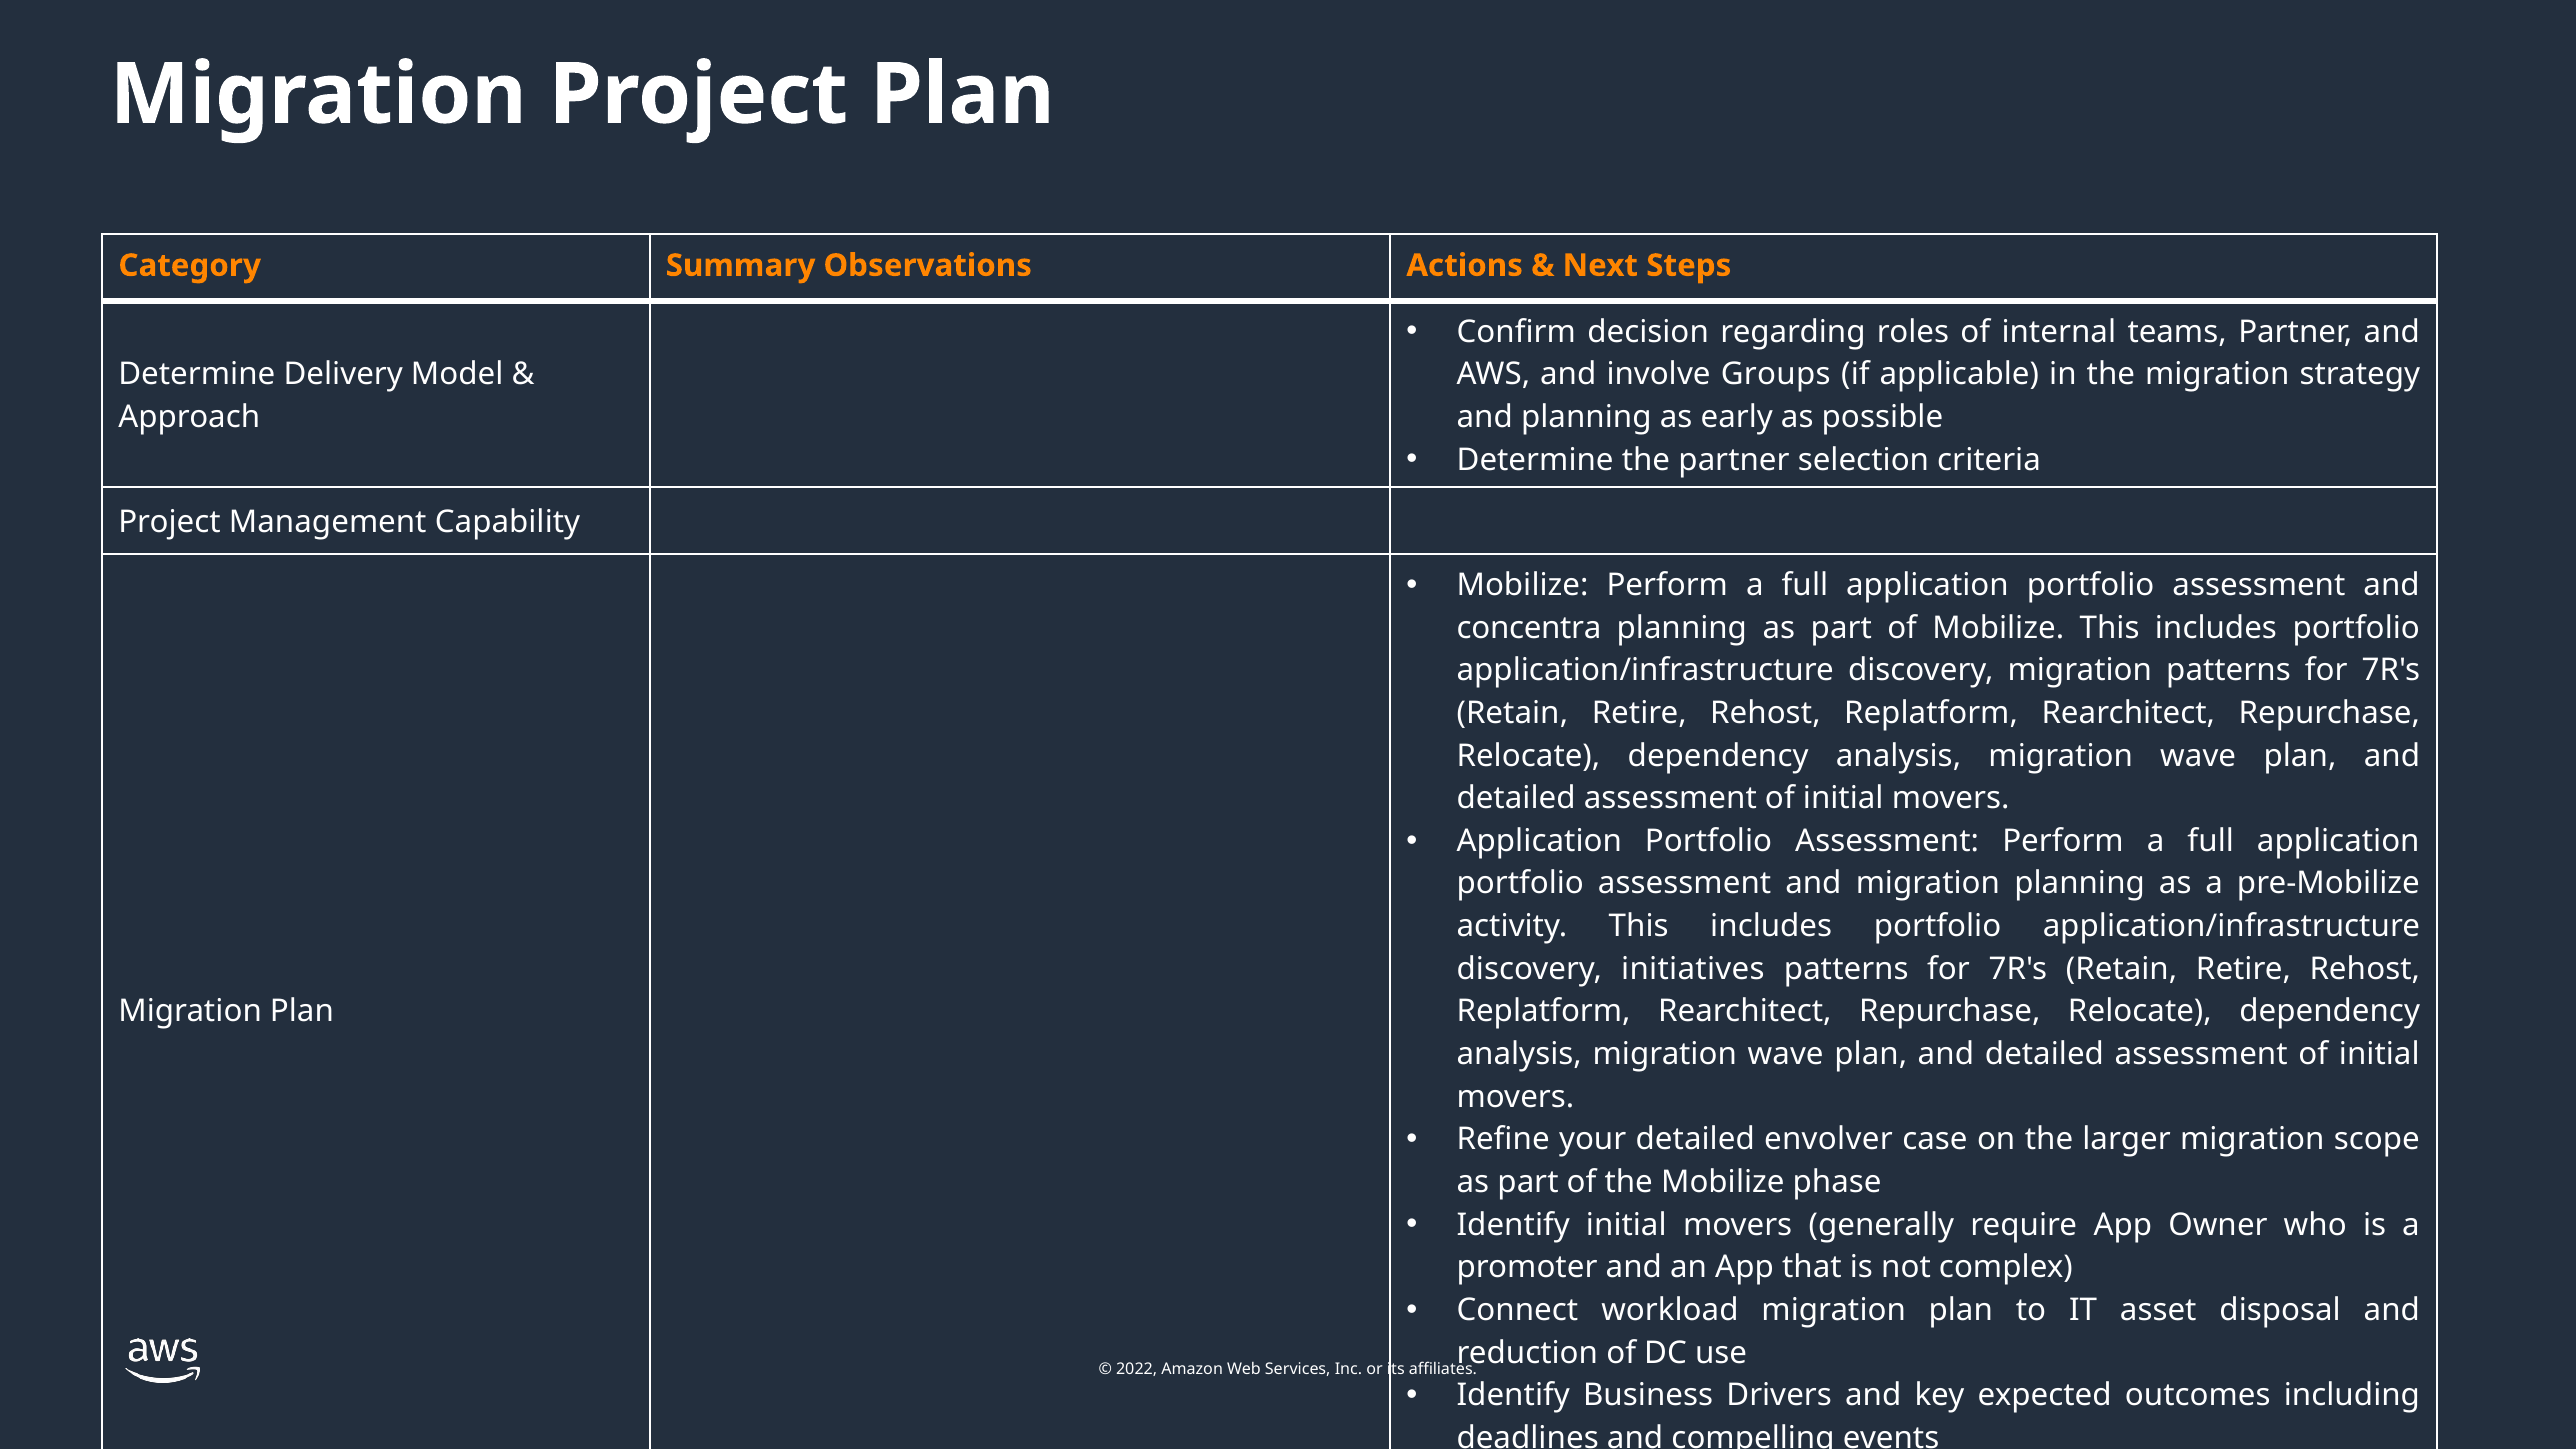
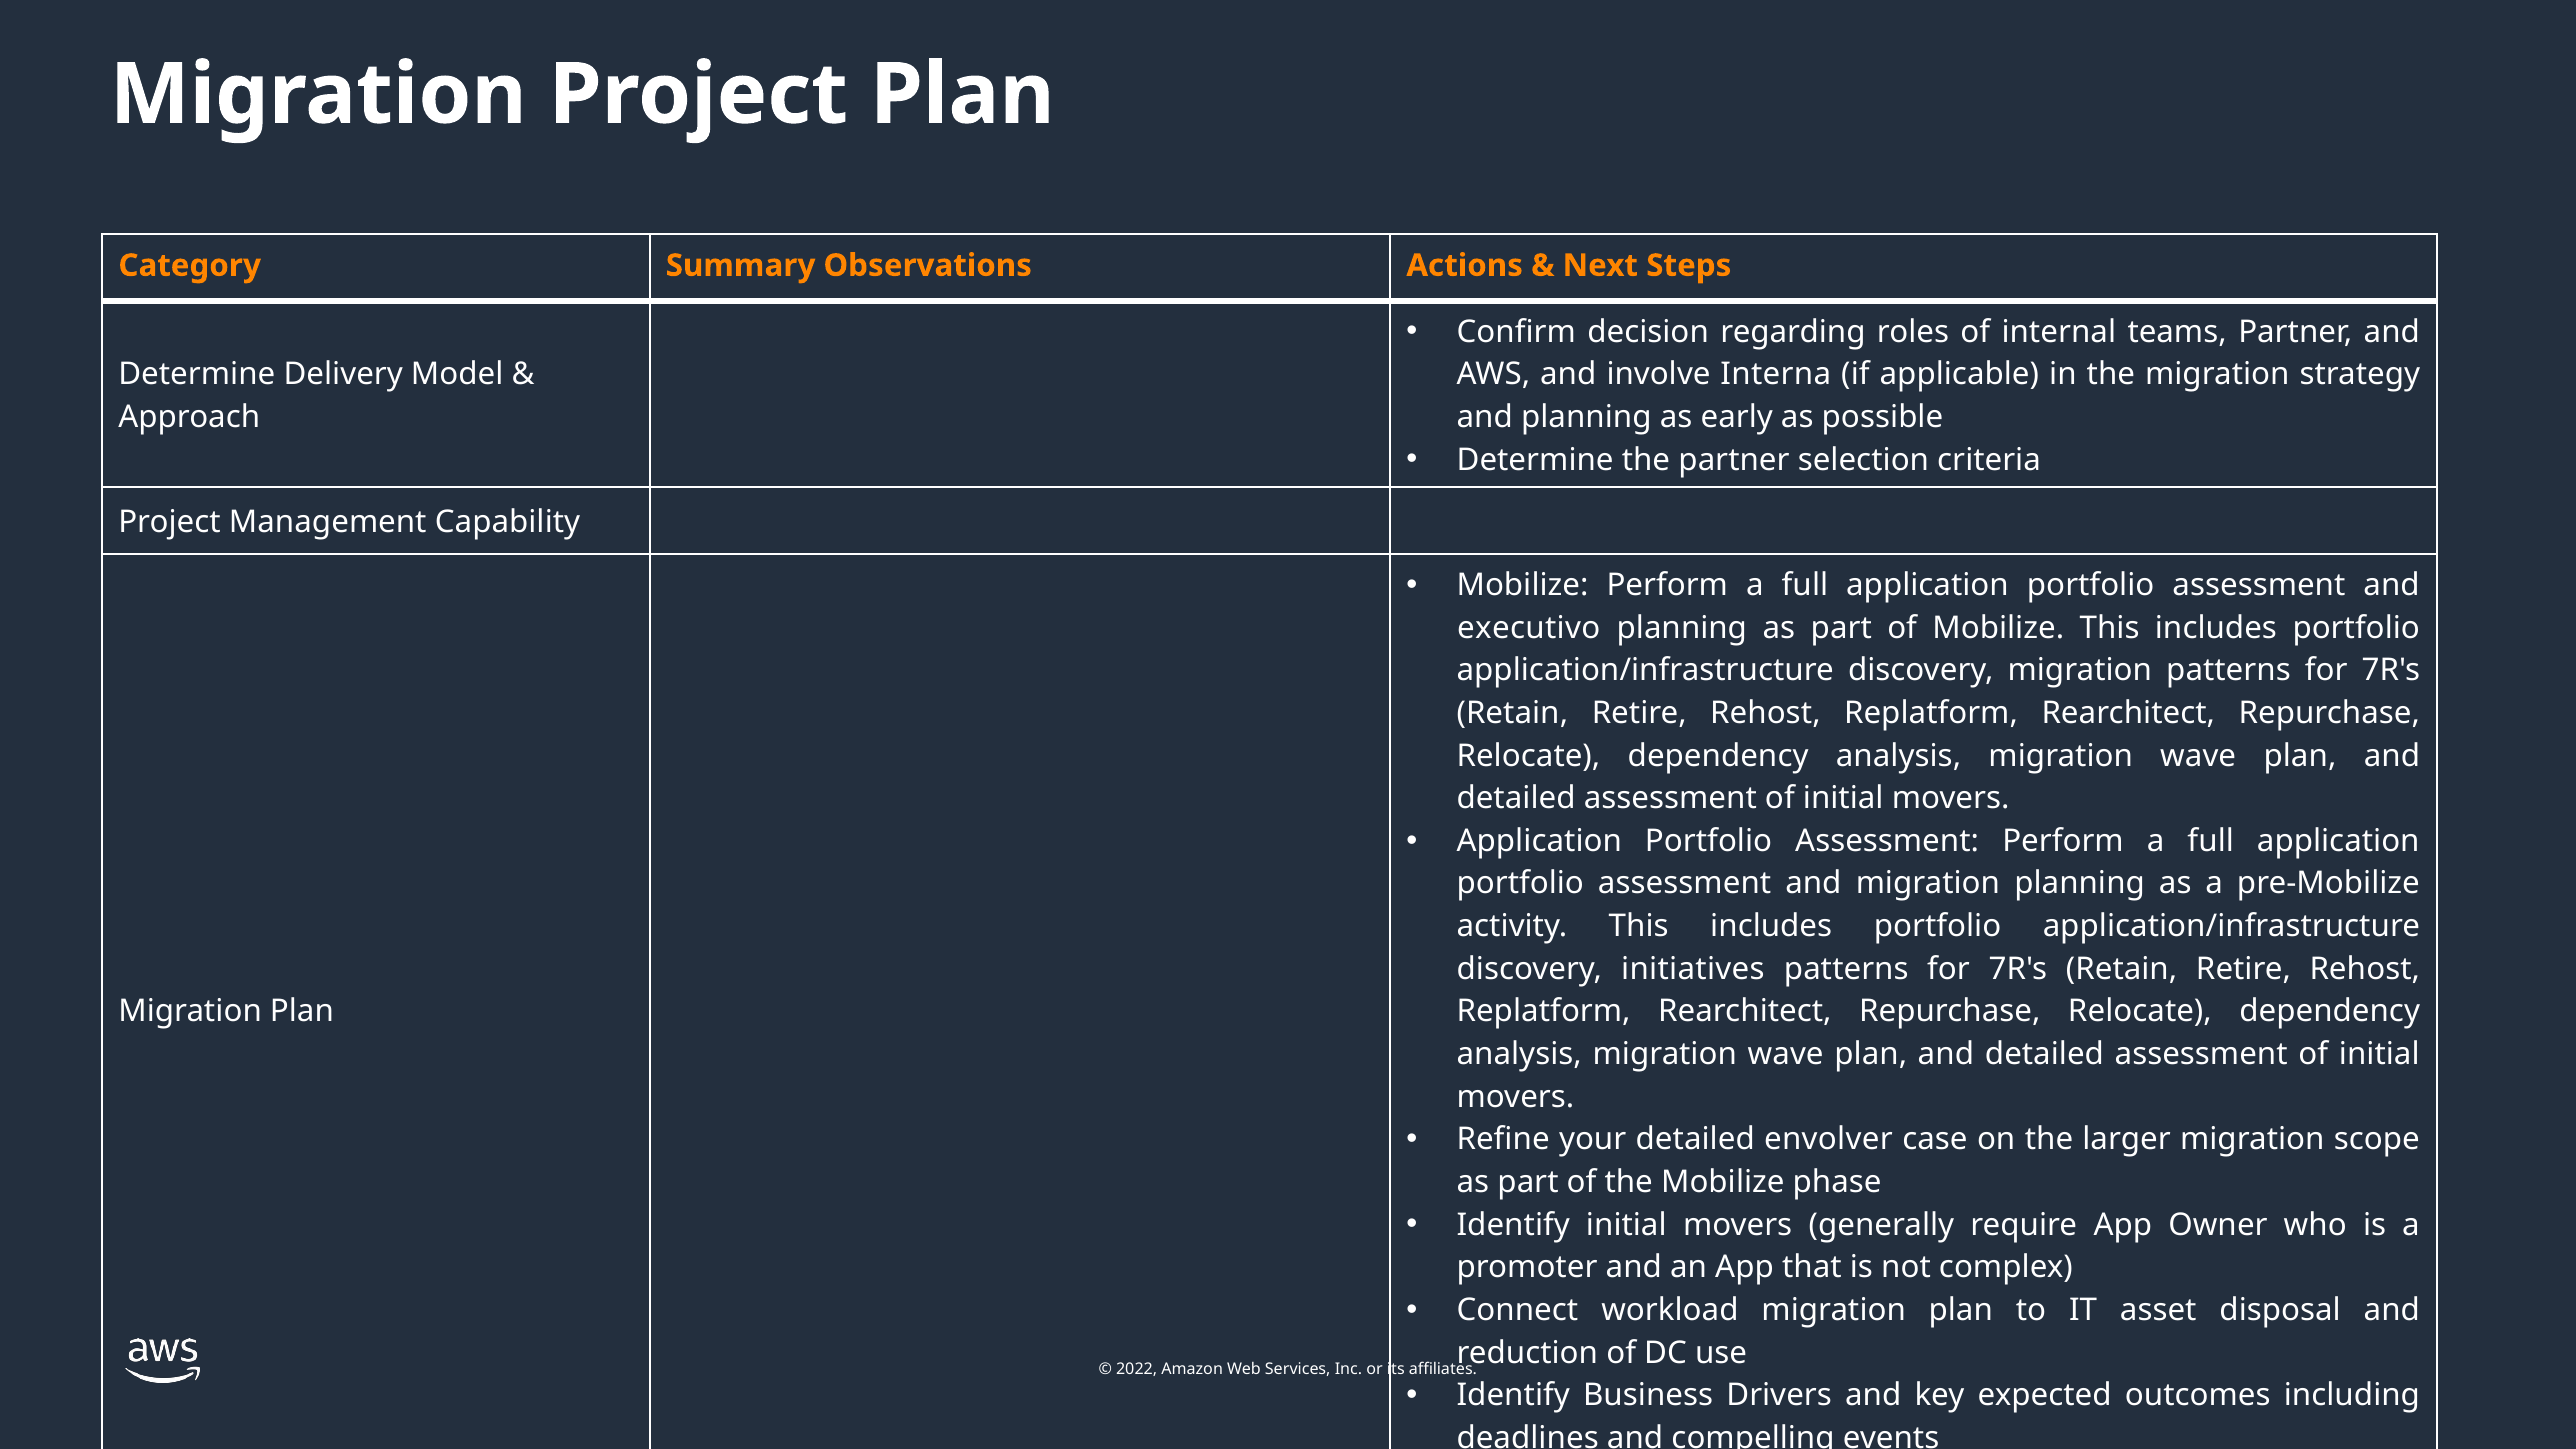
Groups: Groups -> Interna
concentra: concentra -> executivo
